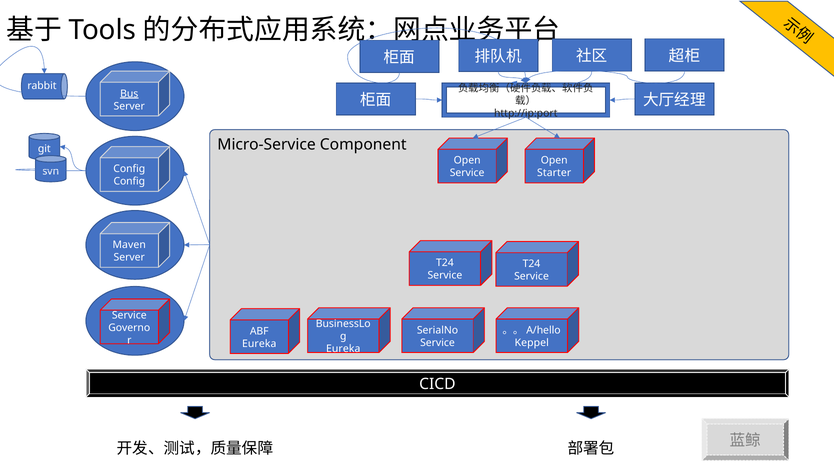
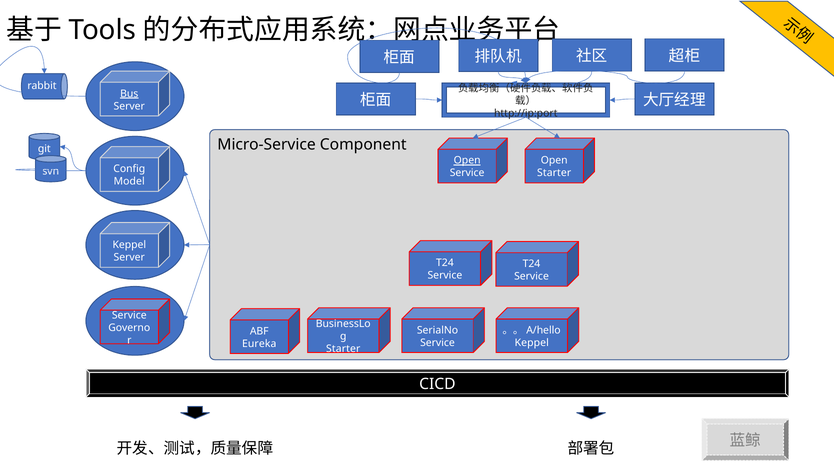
Open at (467, 161) underline: none -> present
Config at (129, 182): Config -> Model
Maven at (129, 245): Maven -> Keppel
Eureka at (343, 349): Eureka -> Starter
